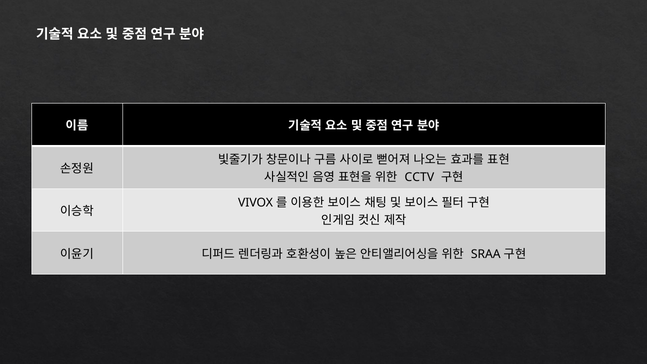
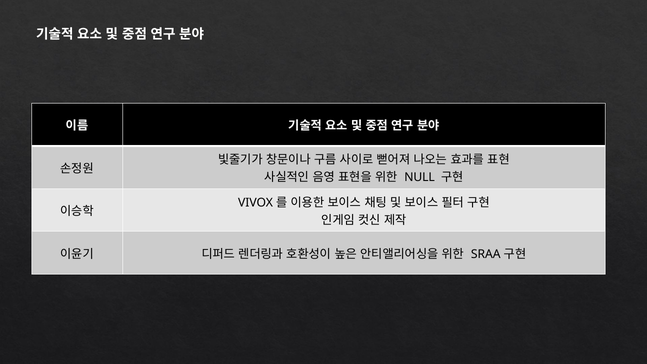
CCTV: CCTV -> NULL
